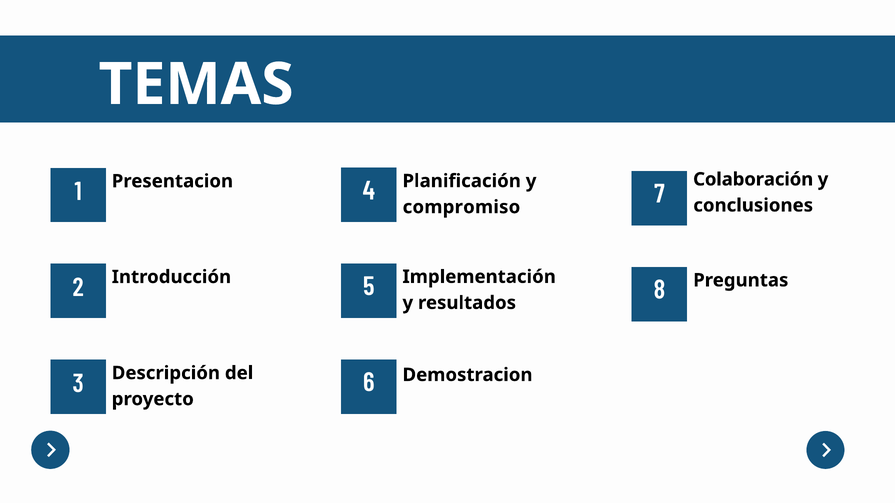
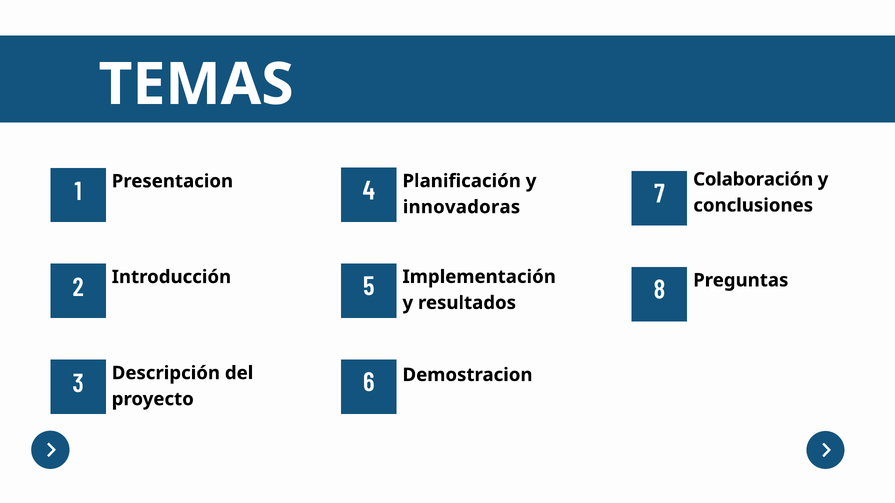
compromiso: compromiso -> innovadoras
